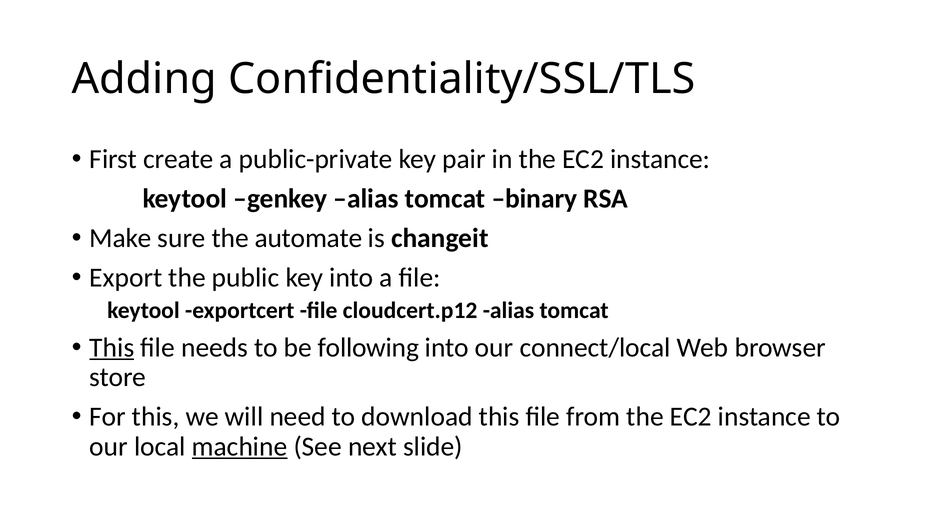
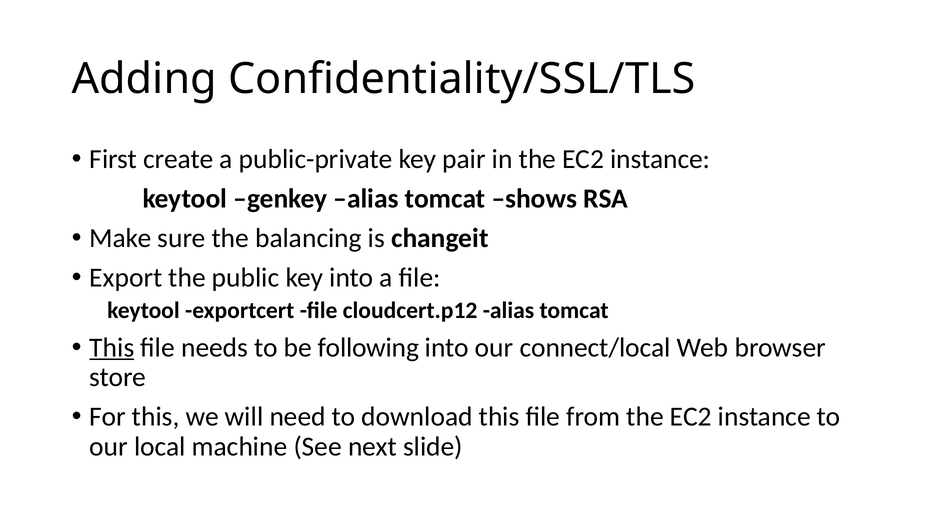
binary: binary -> shows
automate: automate -> balancing
machine underline: present -> none
